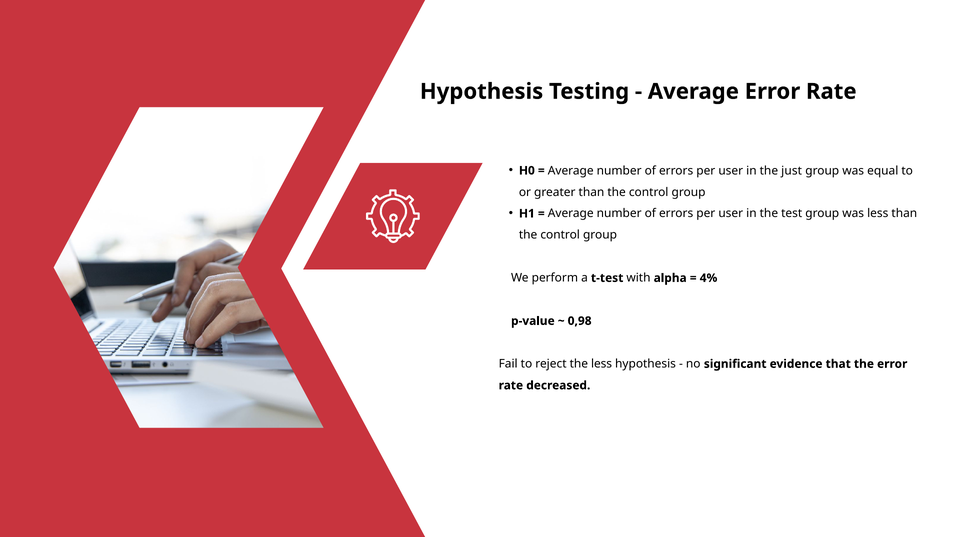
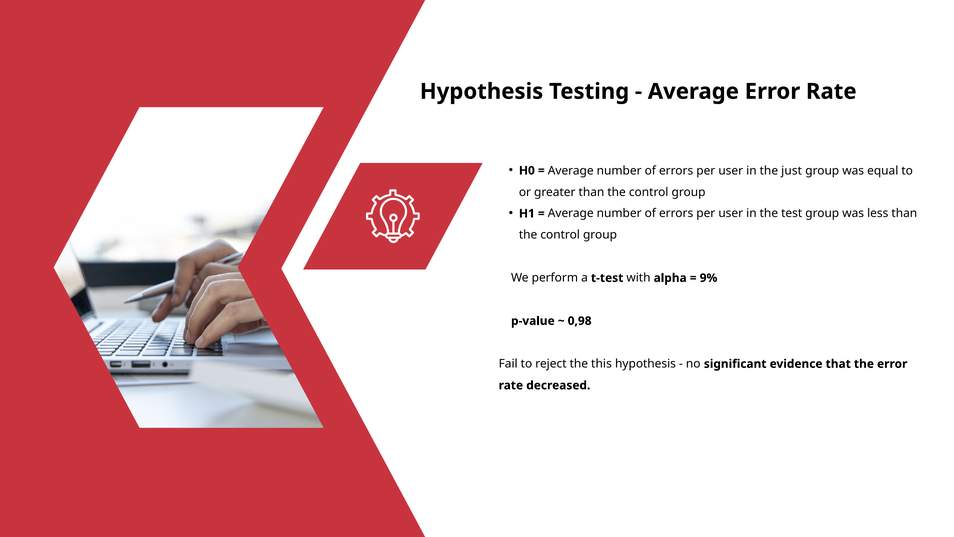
4%: 4% -> 9%
the less: less -> this
